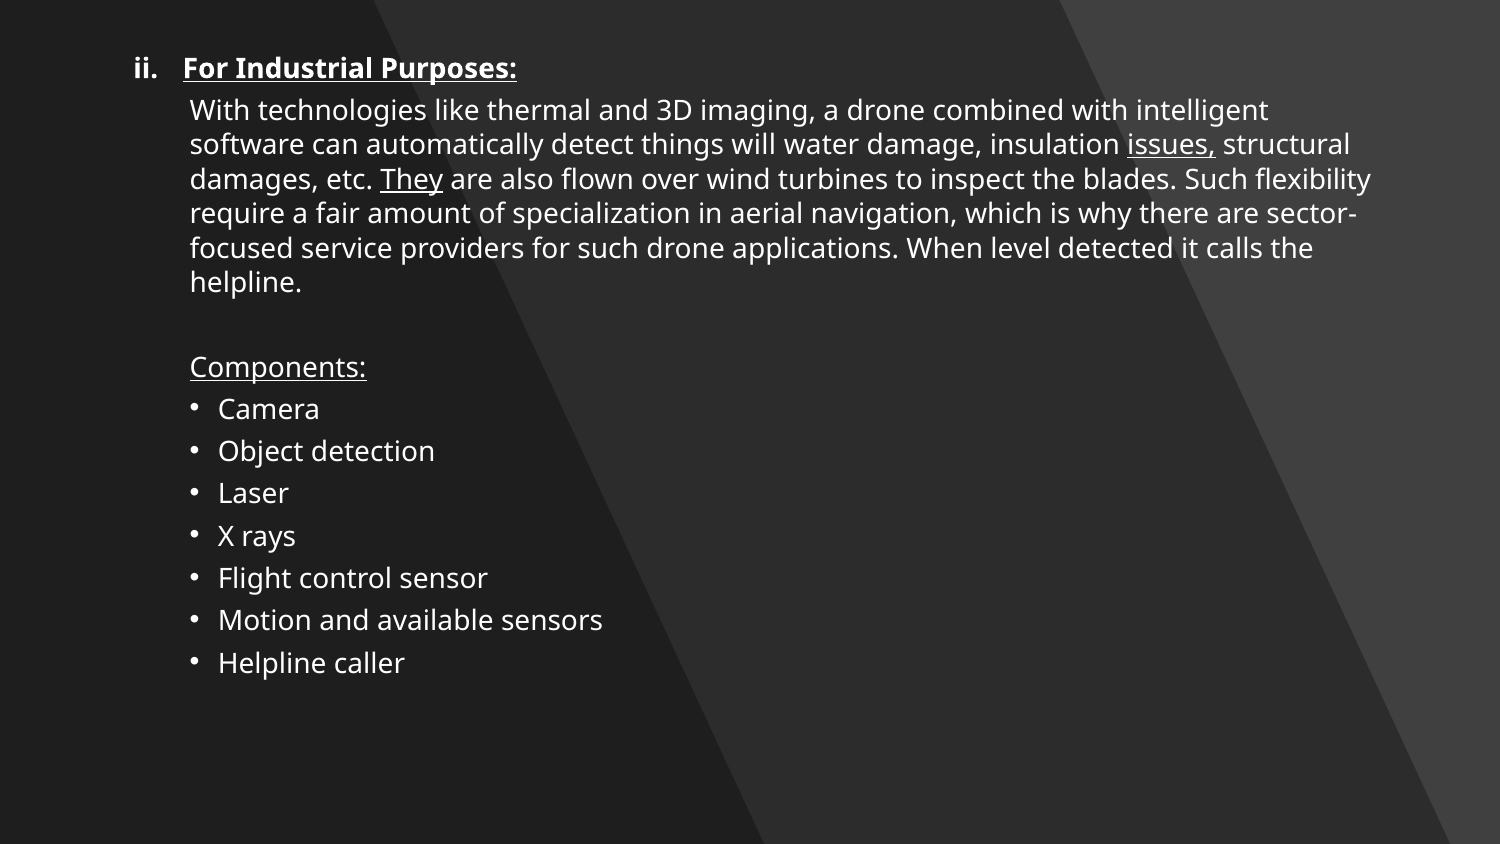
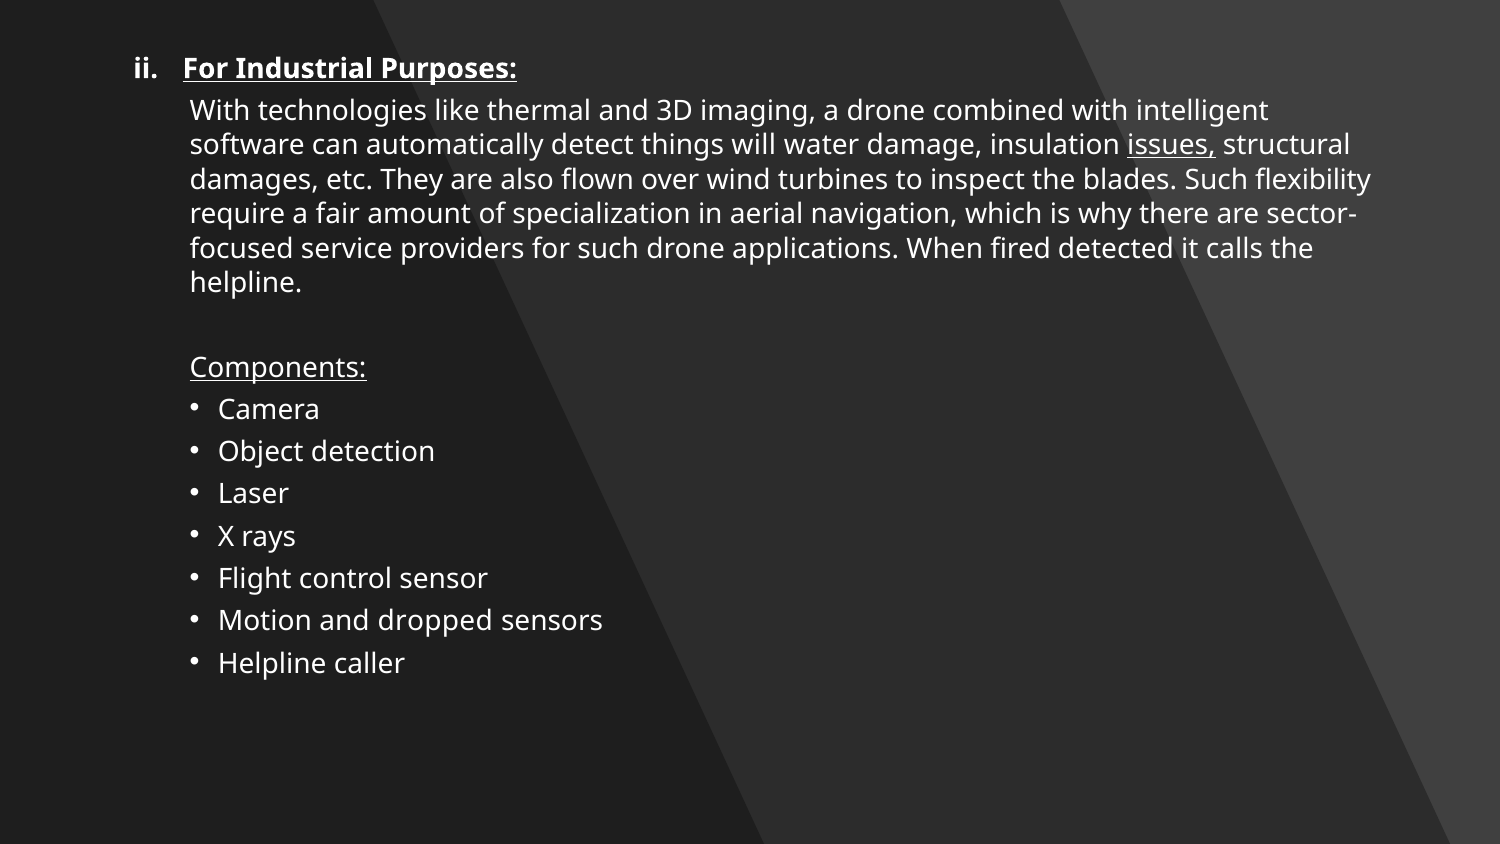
They underline: present -> none
level: level -> fired
available: available -> dropped
